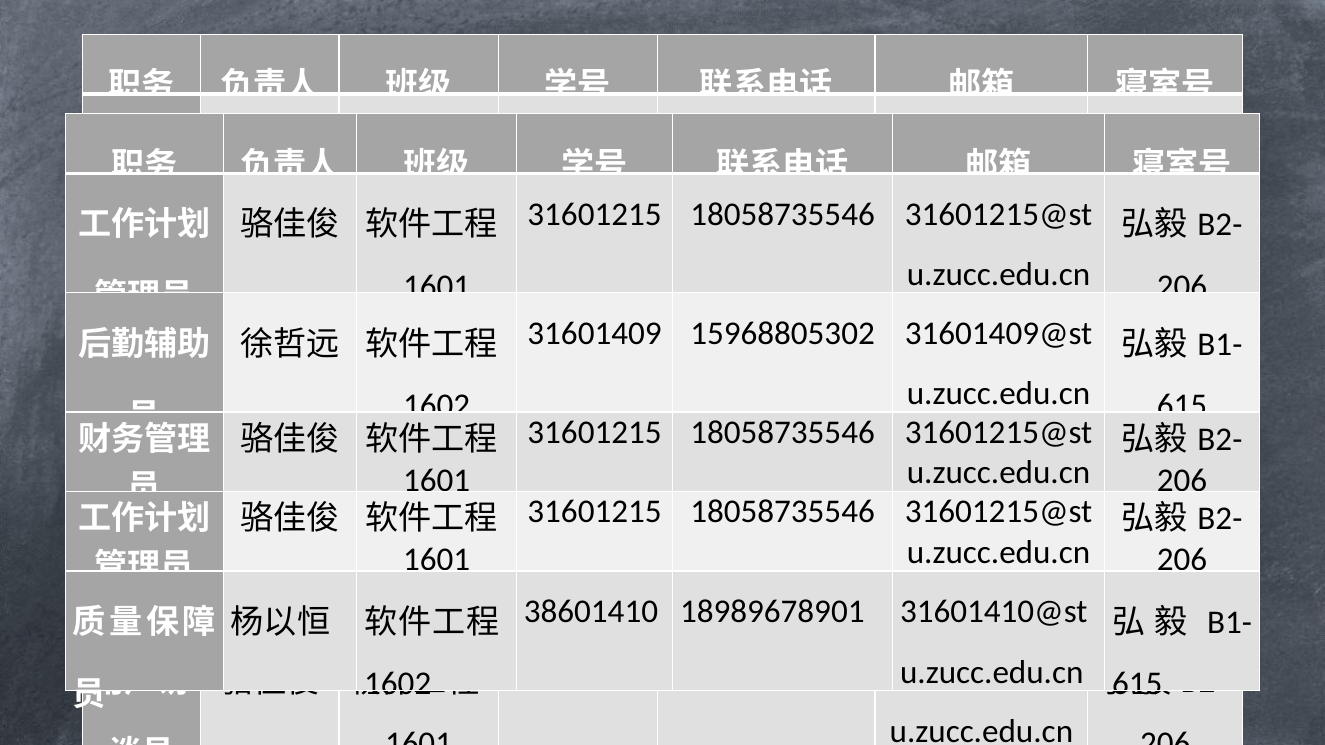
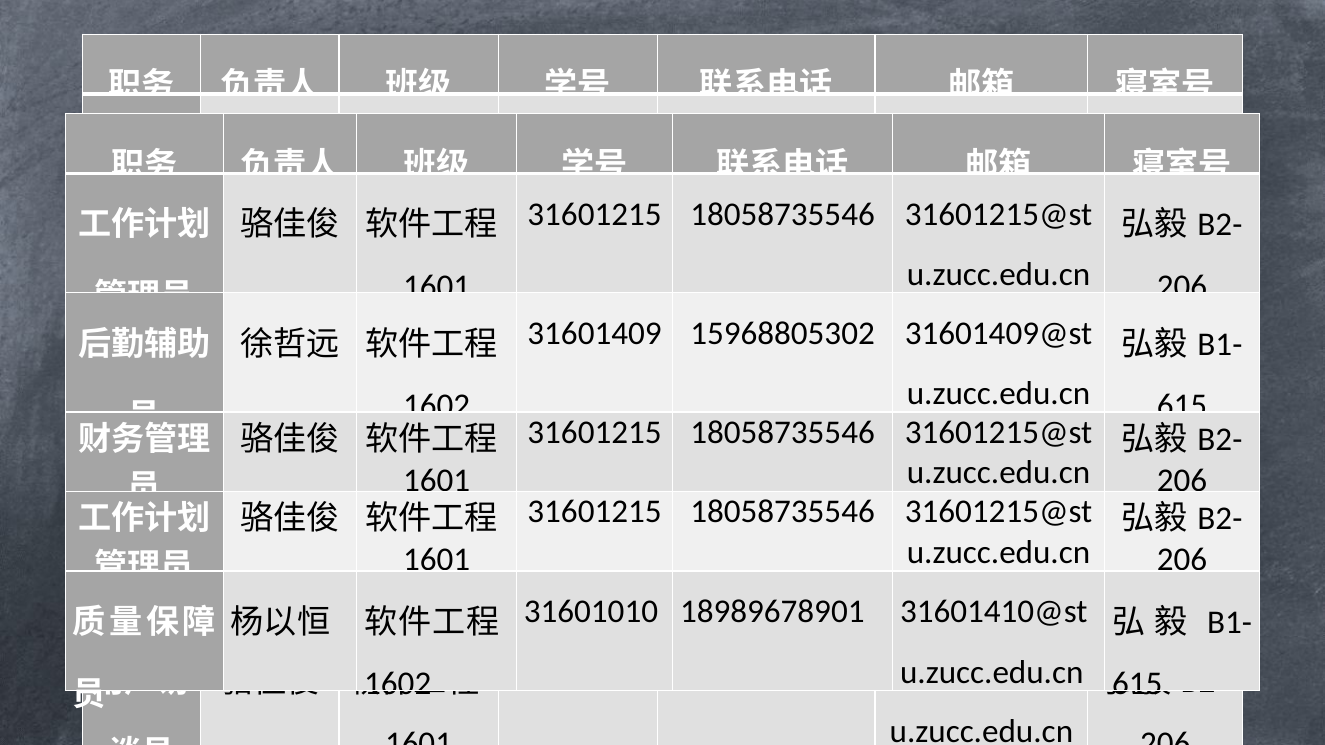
38601410: 38601410 -> 31601010
